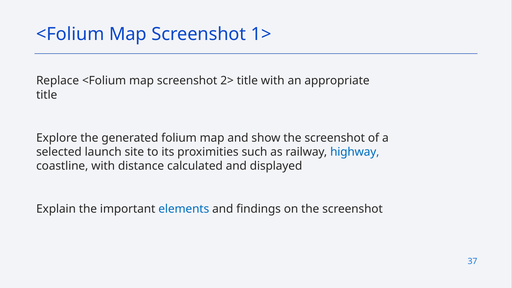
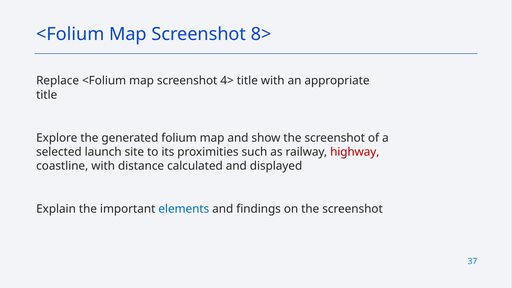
1>: 1> -> 8>
2>: 2> -> 4>
highway colour: blue -> red
